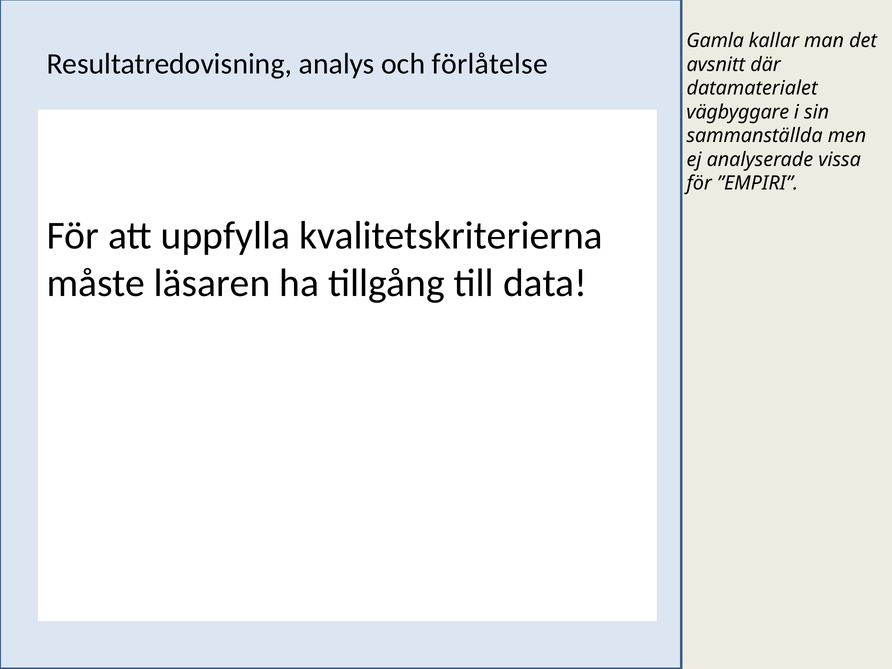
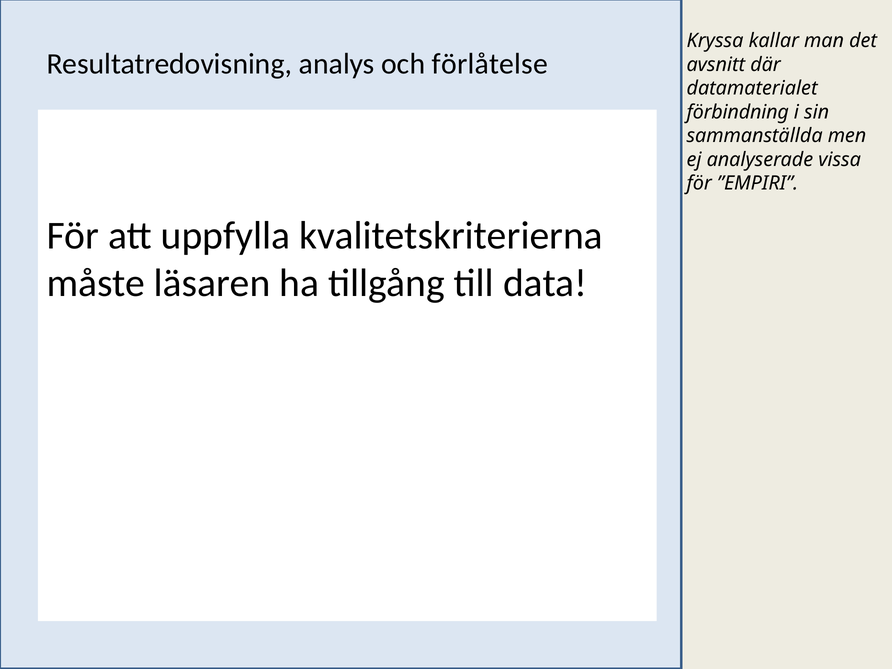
Gamla: Gamla -> Kryssa
vägbyggare: vägbyggare -> förbindning
